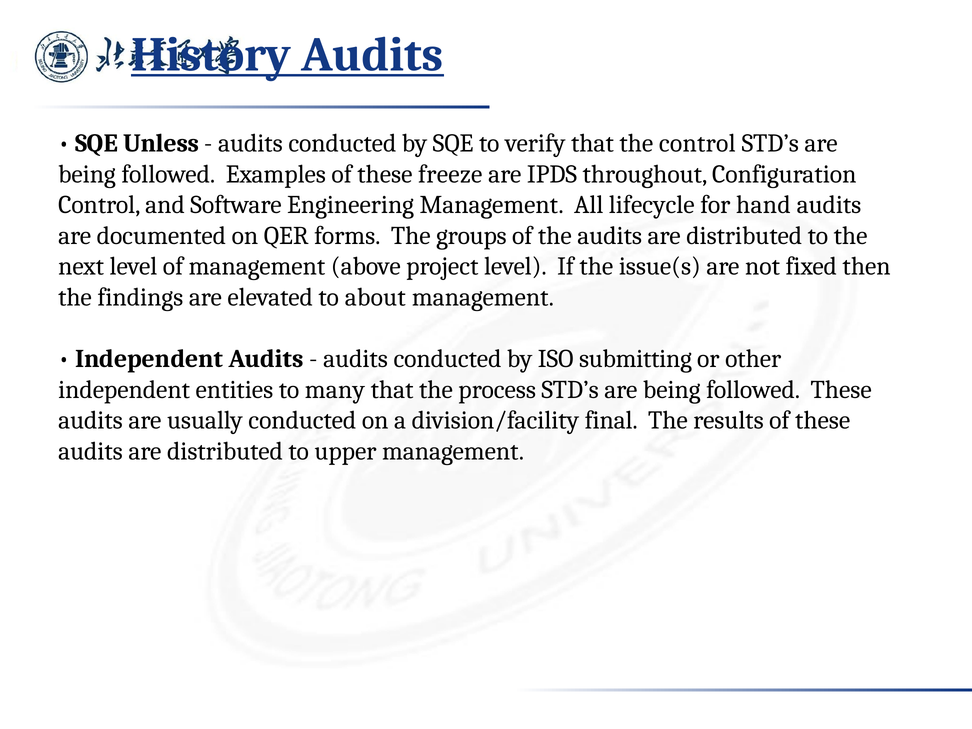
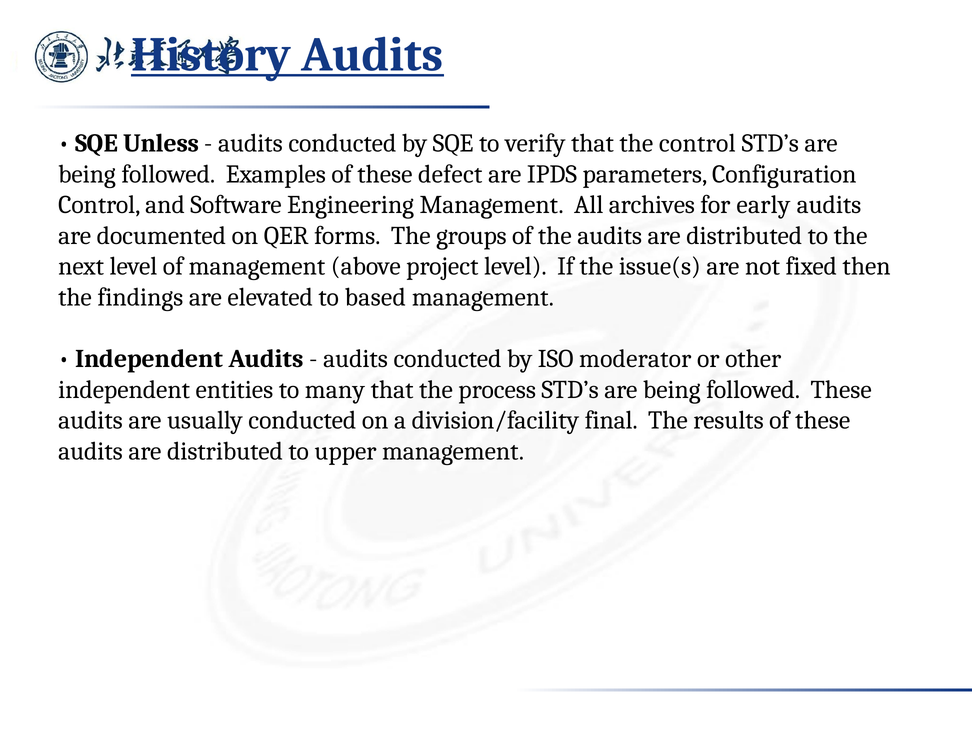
freeze: freeze -> defect
throughout: throughout -> parameters
lifecycle: lifecycle -> archives
hand: hand -> early
about: about -> based
submitting: submitting -> moderator
